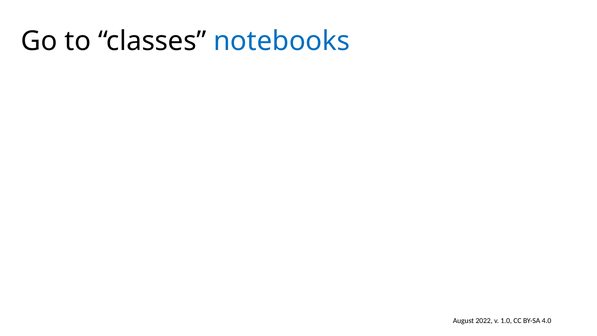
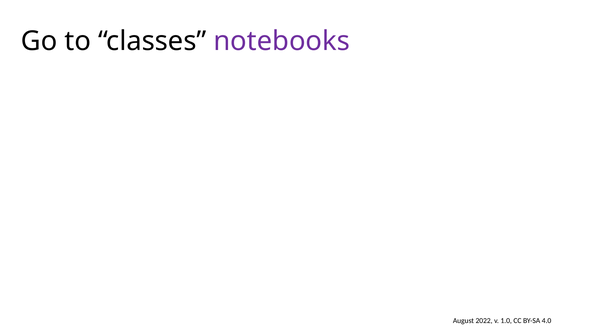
notebooks colour: blue -> purple
